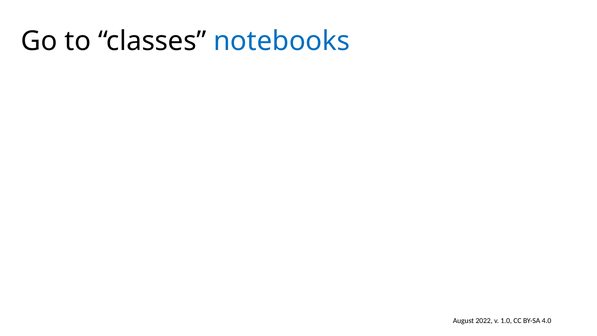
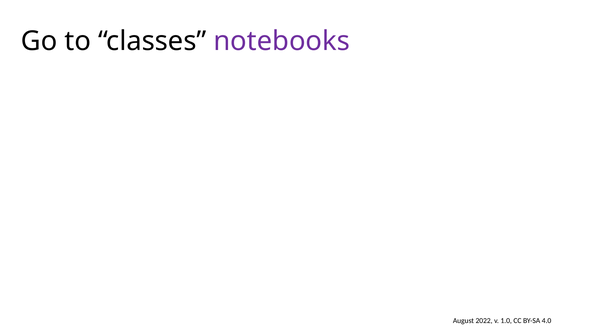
notebooks colour: blue -> purple
